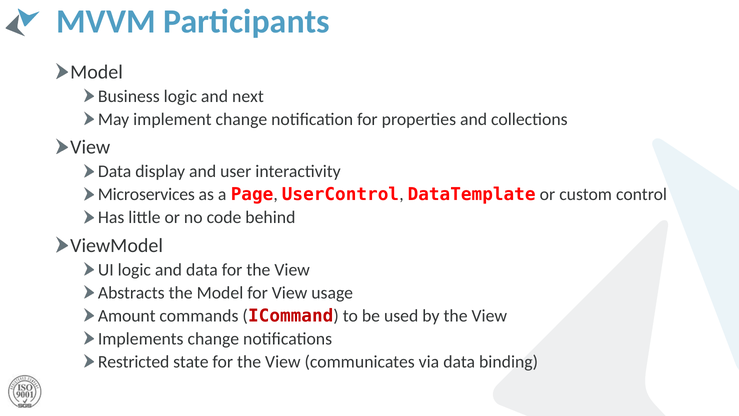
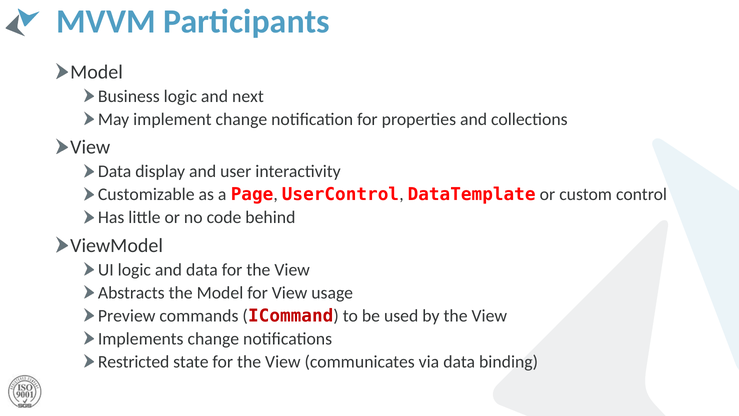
Microservices: Microservices -> Customizable
Amount: Amount -> Preview
